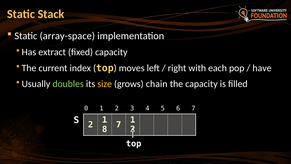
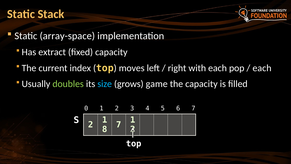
have at (262, 68): have -> each
size colour: yellow -> light blue
chain: chain -> game
